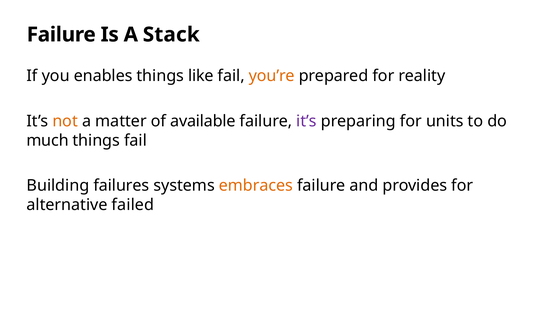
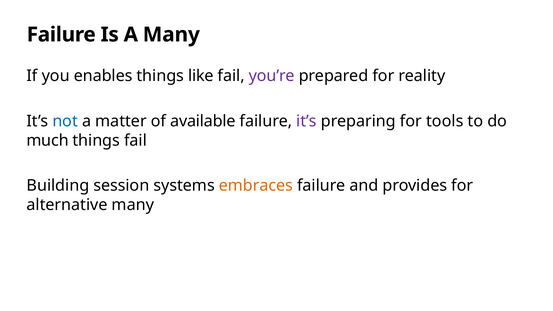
A Stack: Stack -> Many
you’re colour: orange -> purple
not colour: orange -> blue
units: units -> tools
failures: failures -> session
alternative failed: failed -> many
